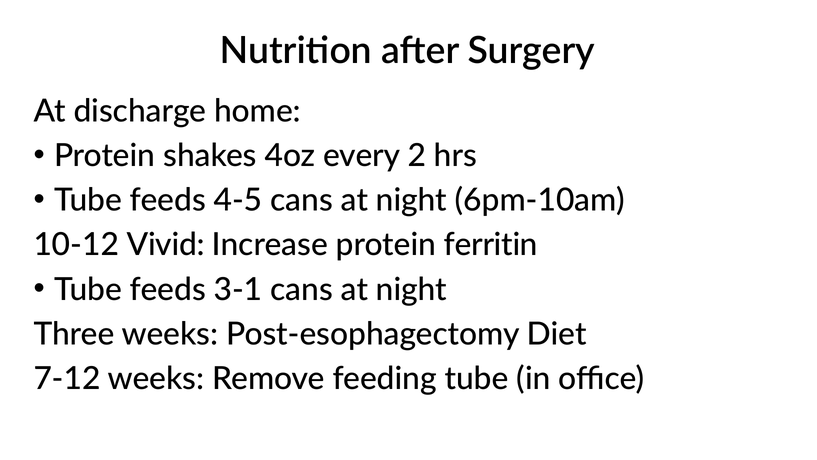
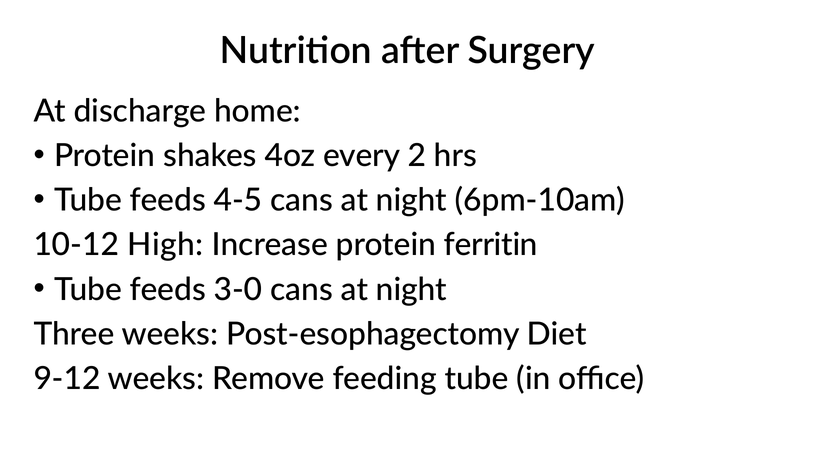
Vivid: Vivid -> High
3-1: 3-1 -> 3-0
7-12: 7-12 -> 9-12
